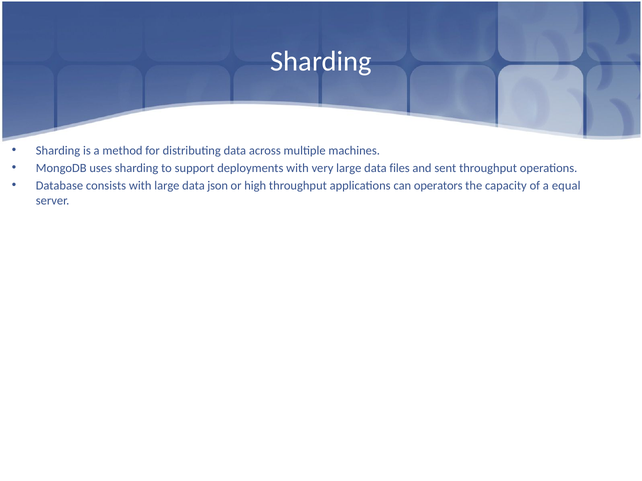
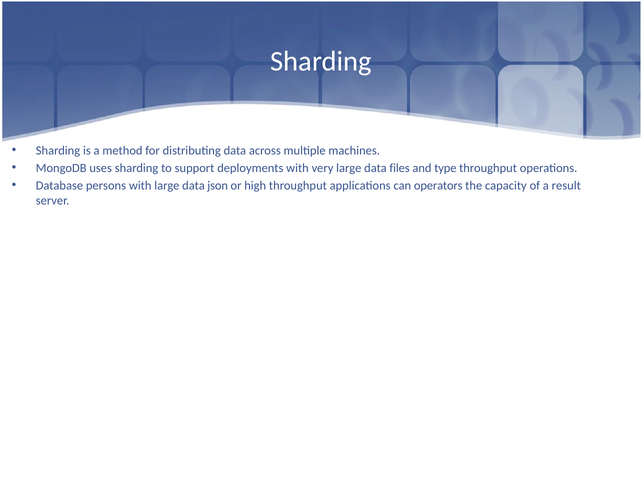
sent: sent -> type
consists: consists -> persons
equal: equal -> result
